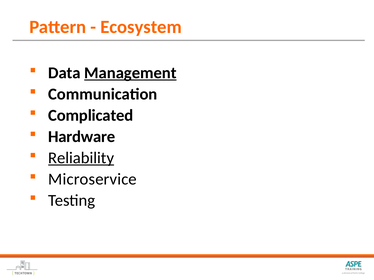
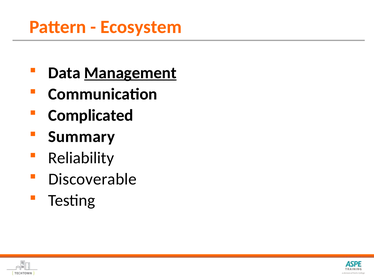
Hardware: Hardware -> Summary
Reliability underline: present -> none
Microservice: Microservice -> Discoverable
